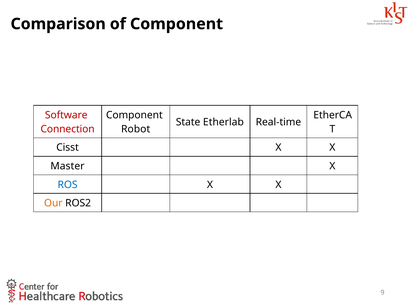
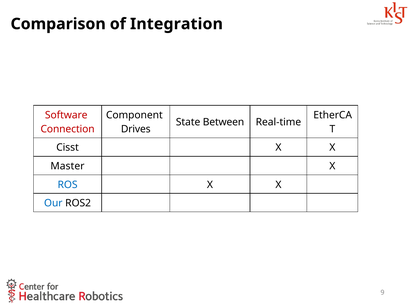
of Component: Component -> Integration
Etherlab: Etherlab -> Between
Robot: Robot -> Drives
Our colour: orange -> blue
